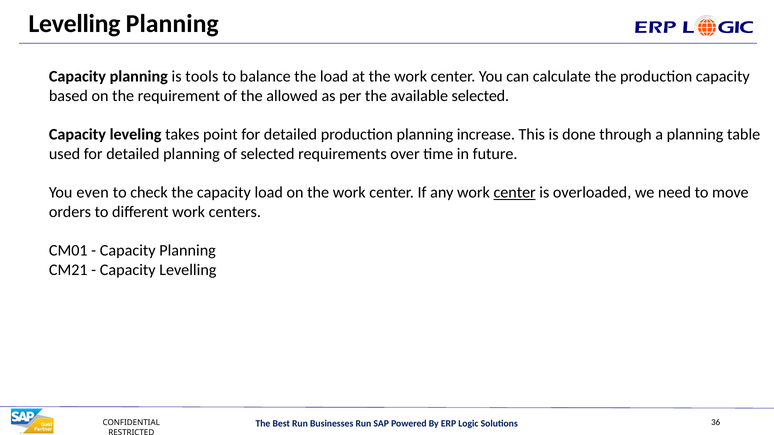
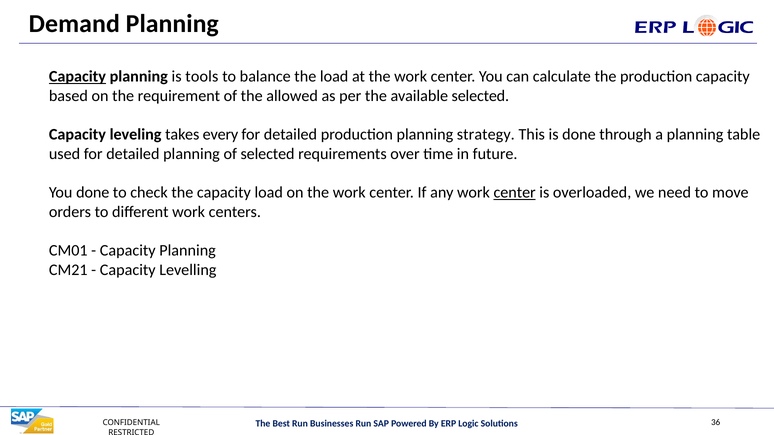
Levelling at (74, 24): Levelling -> Demand
Capacity at (77, 77) underline: none -> present
point: point -> every
increase: increase -> strategy
You even: even -> done
